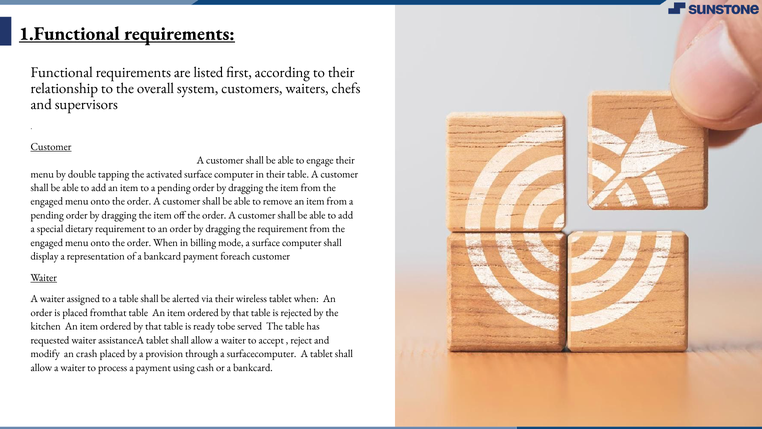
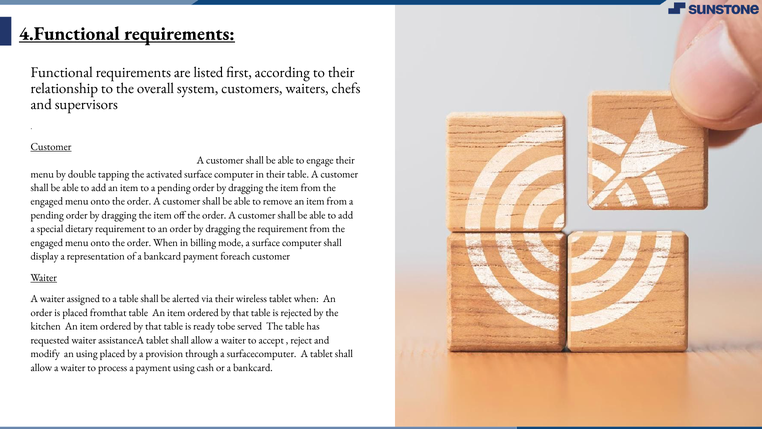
1.Functional: 1.Functional -> 4.Functional
an crash: crash -> using
